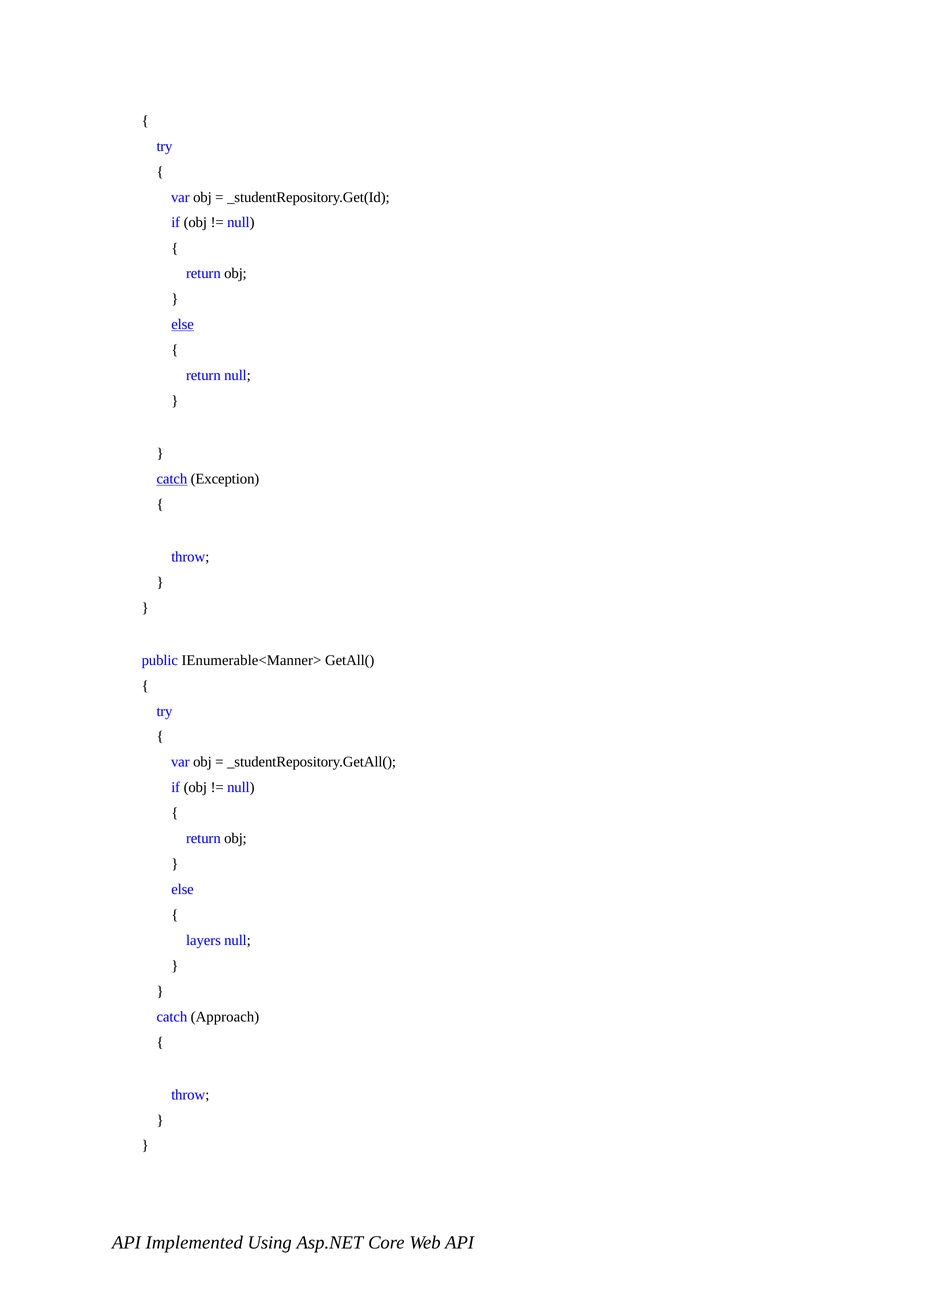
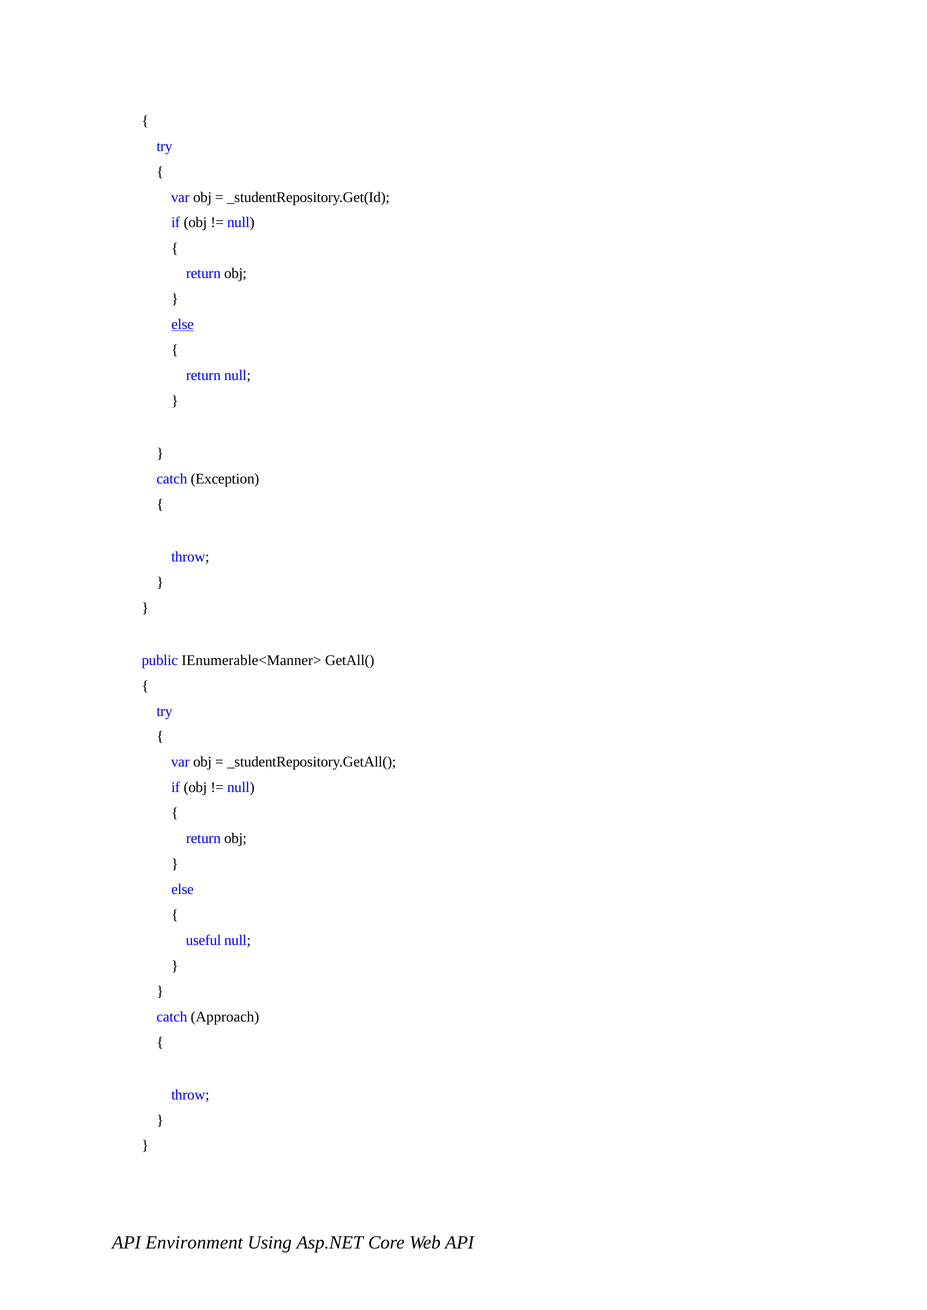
catch at (172, 479) underline: present -> none
layers: layers -> useful
Implemented: Implemented -> Environment
